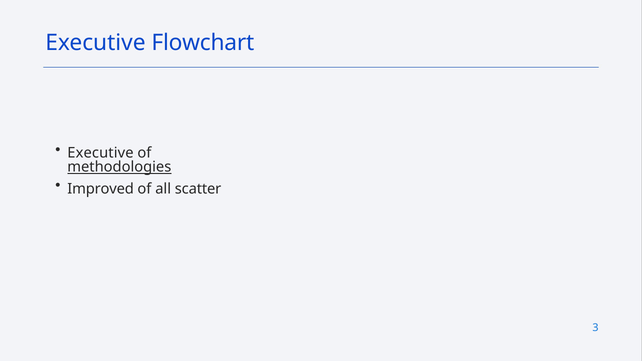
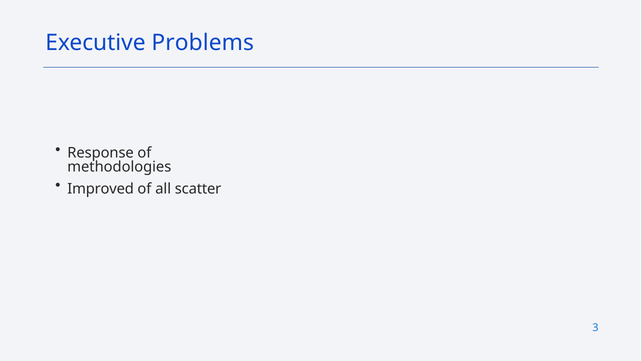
Flowchart: Flowchart -> Problems
Executive at (100, 153): Executive -> Response
methodologies underline: present -> none
